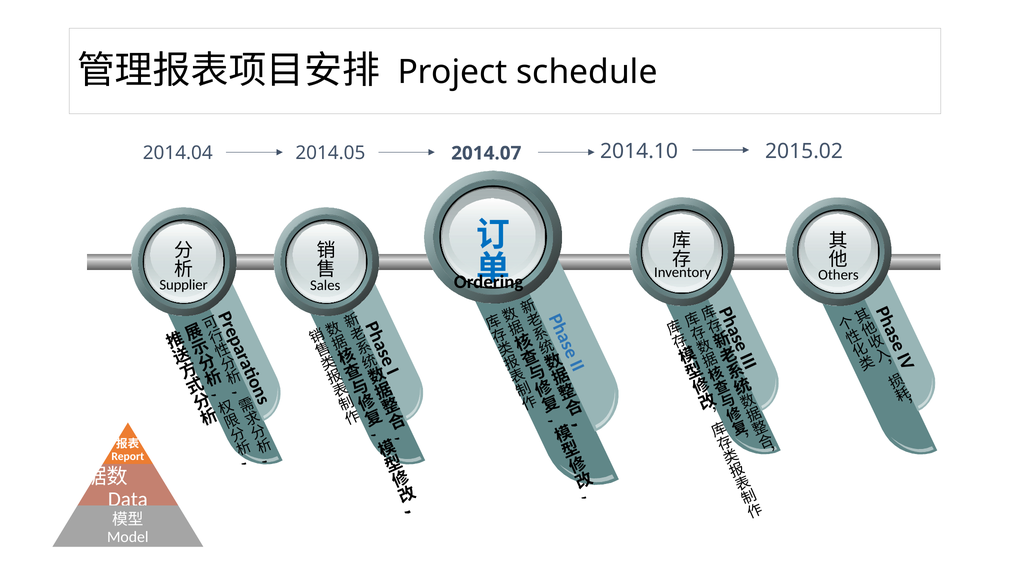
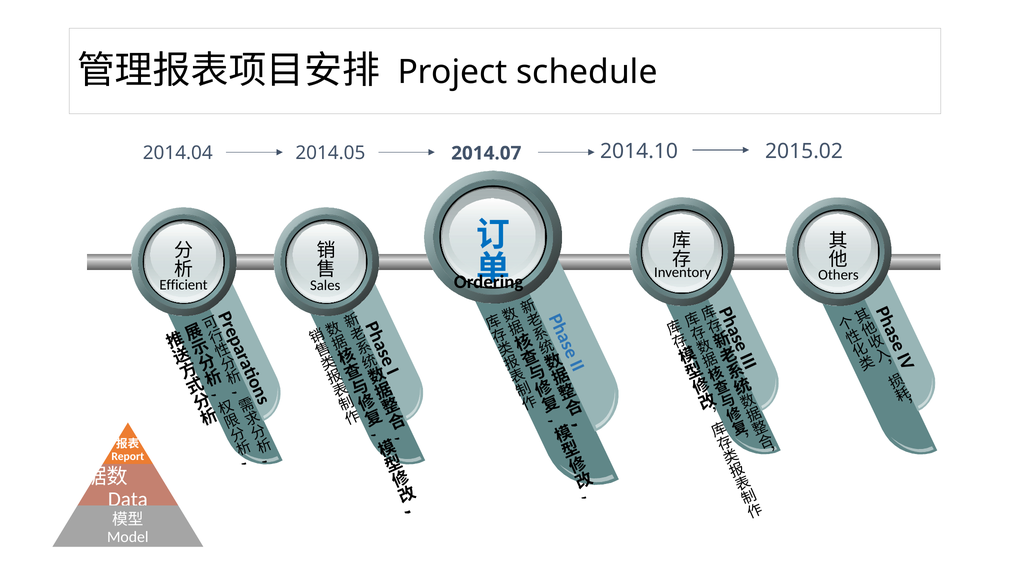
Supplier: Supplier -> Efficient
